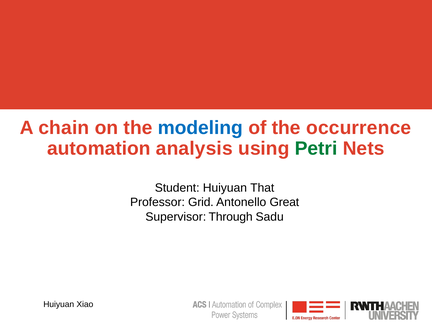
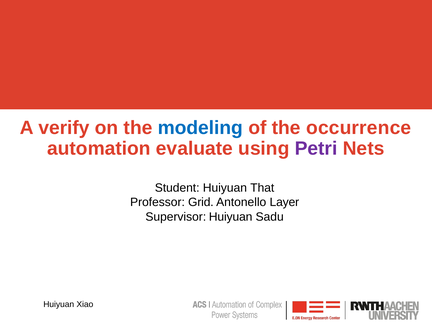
chain: chain -> verify
analysis: analysis -> evaluate
Petri colour: green -> purple
Great: Great -> Layer
Supervisor Through: Through -> Huiyuan
